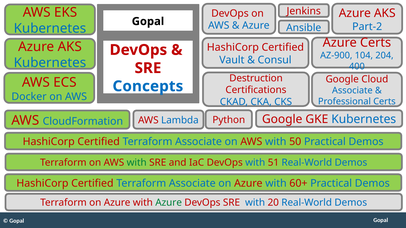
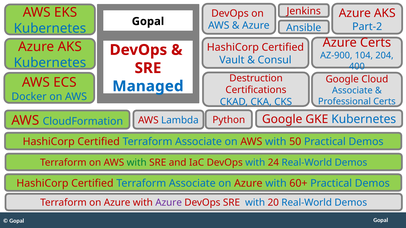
Concepts: Concepts -> Managed
51: 51 -> 24
Azure at (169, 203) colour: green -> purple
